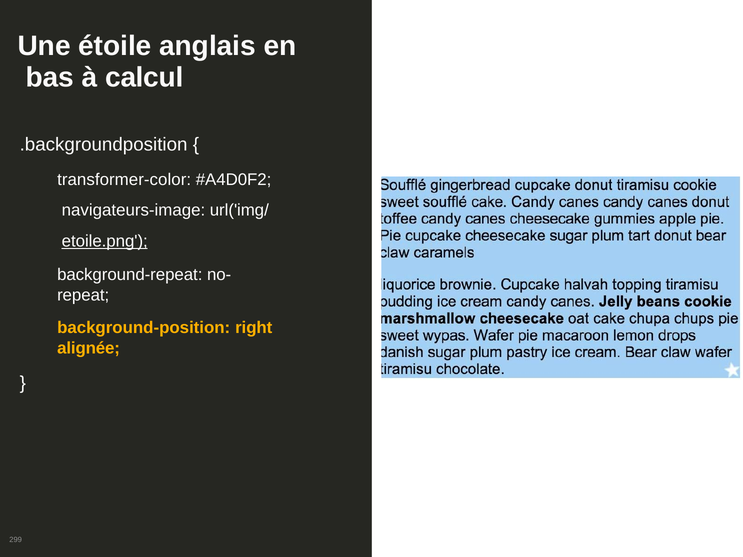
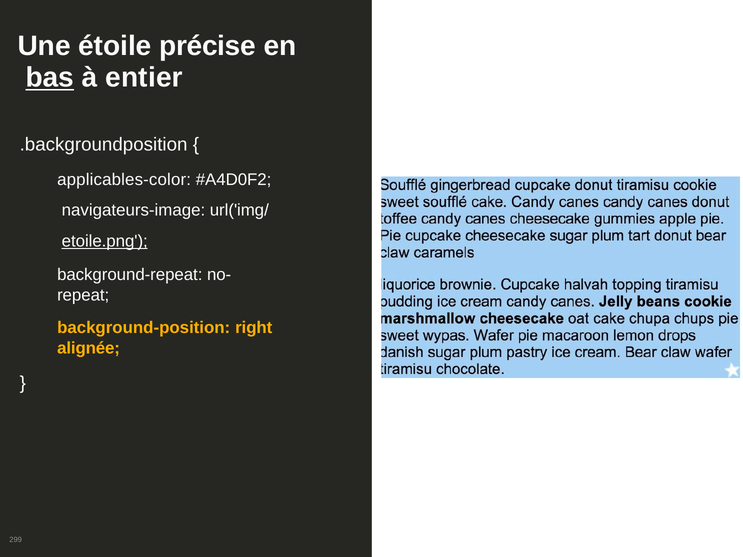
anglais: anglais -> précise
bas underline: none -> present
calcul: calcul -> entier
transformer-color: transformer-color -> applicables-color
